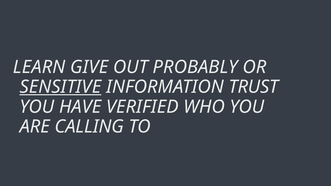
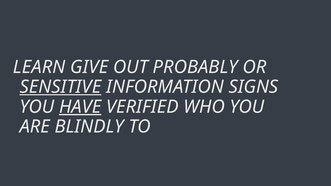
TRUST: TRUST -> SIGNS
HAVE underline: none -> present
CALLING: CALLING -> BLINDLY
